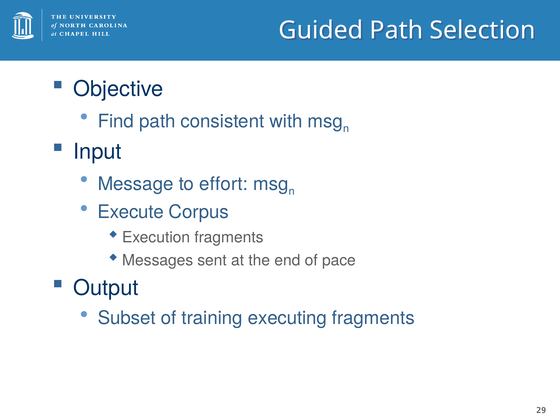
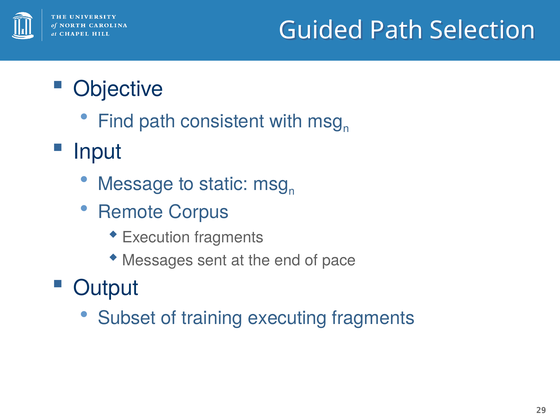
effort: effort -> static
Execute: Execute -> Remote
